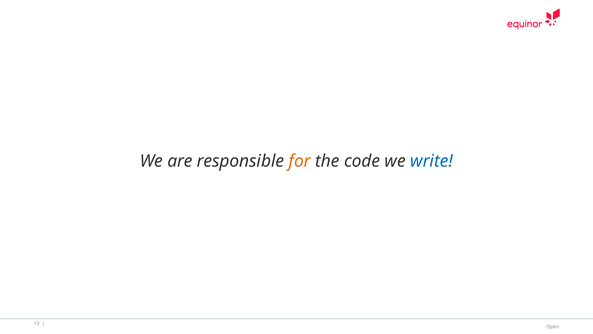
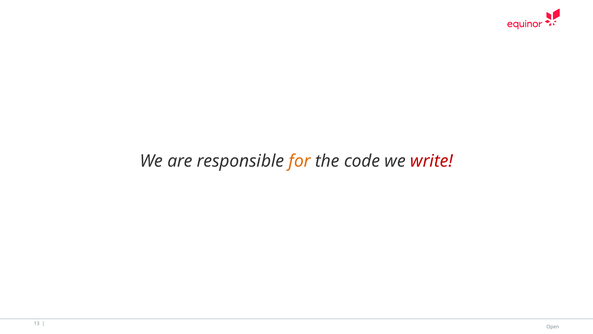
write colour: blue -> red
